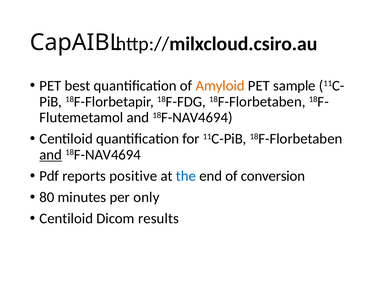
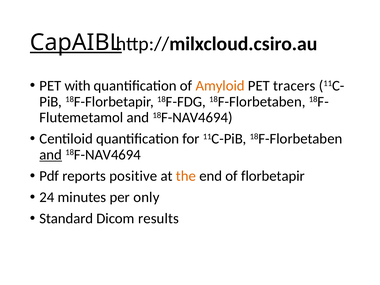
CapAIBL underline: none -> present
best: best -> with
sample: sample -> tracers
the colour: blue -> orange
conversion: conversion -> florbetapir
80: 80 -> 24
Centiloid at (66, 219): Centiloid -> Standard
